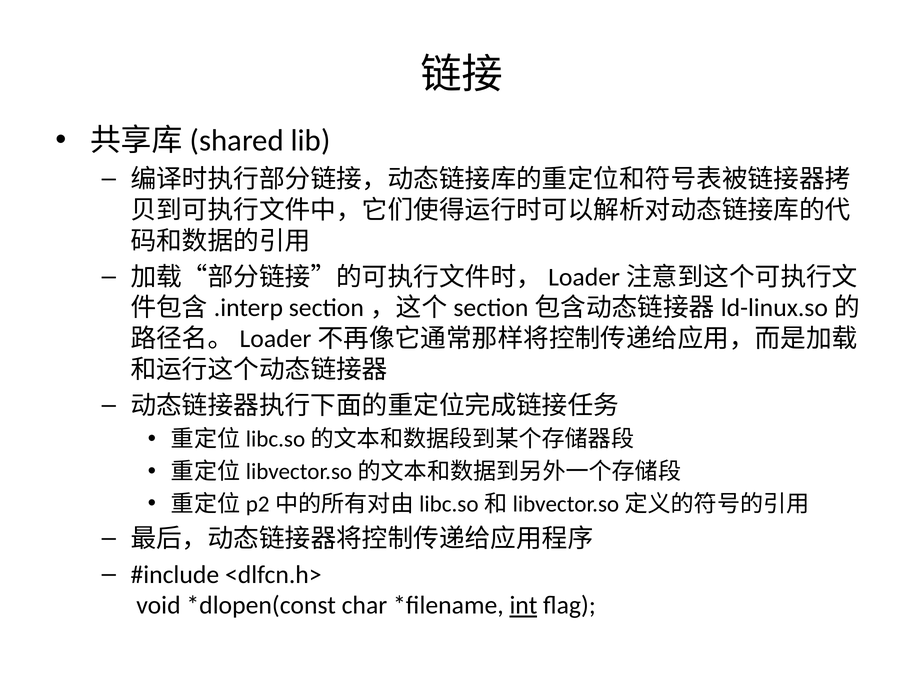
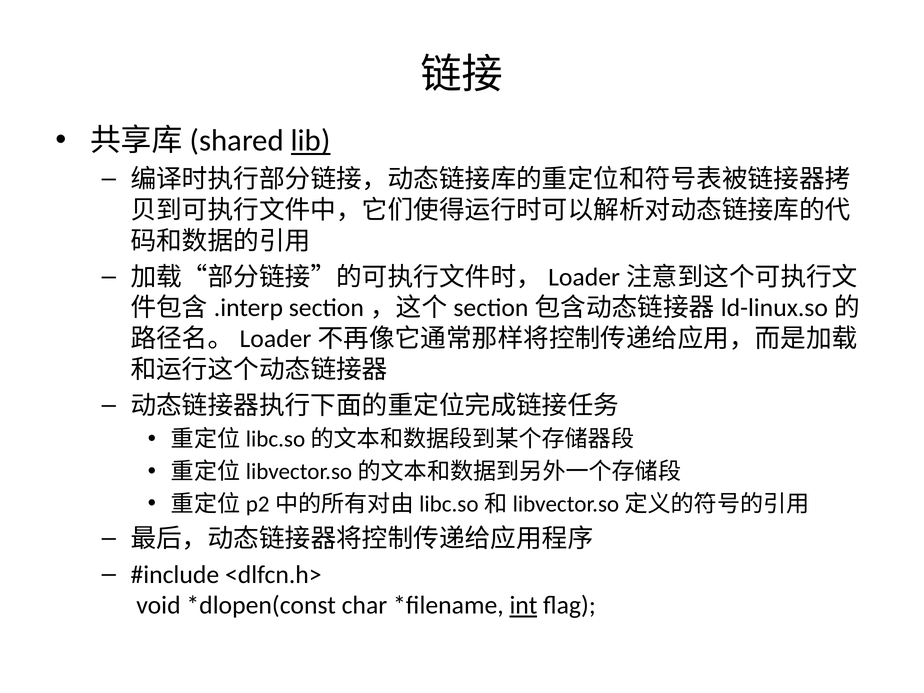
lib underline: none -> present
